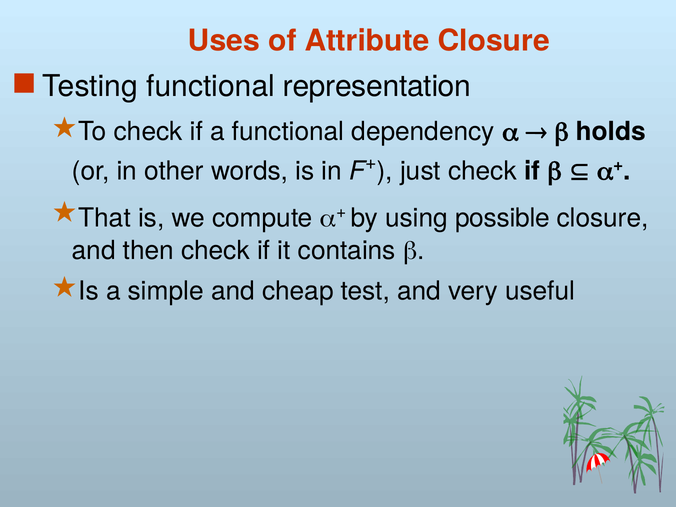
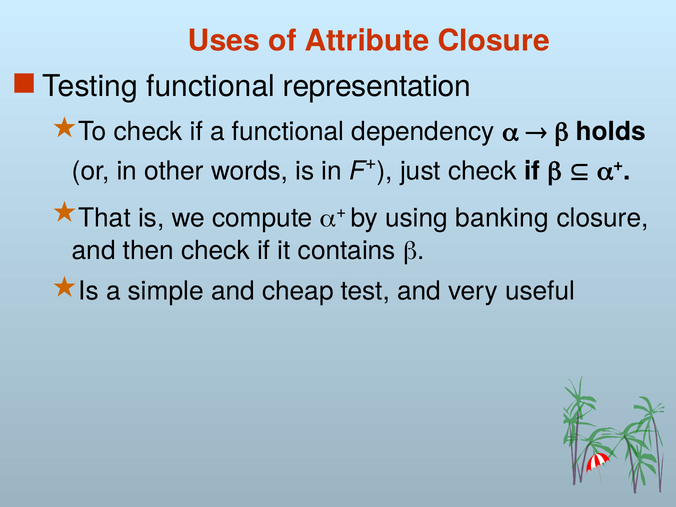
possible: possible -> banking
